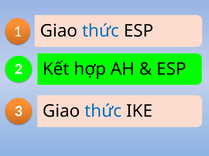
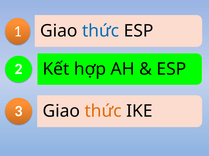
thức at (103, 112) colour: blue -> orange
